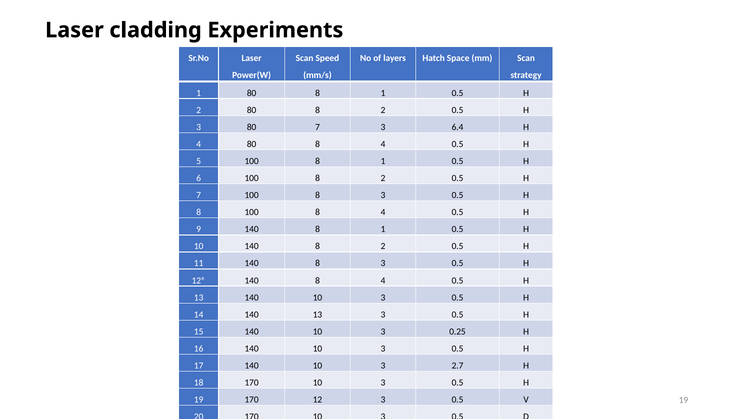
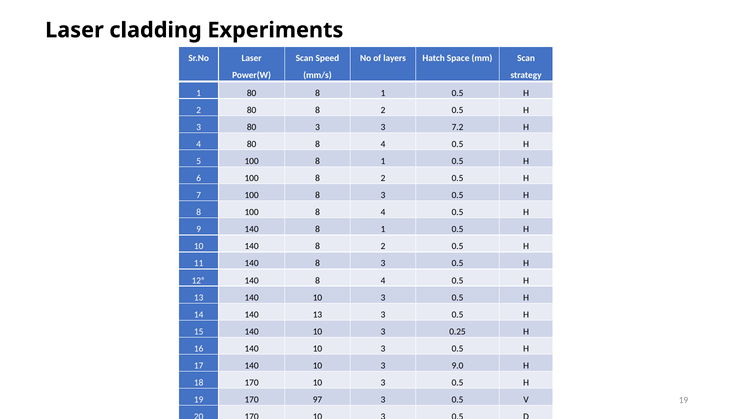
80 7: 7 -> 3
6.4: 6.4 -> 7.2
2.7: 2.7 -> 9.0
12: 12 -> 97
